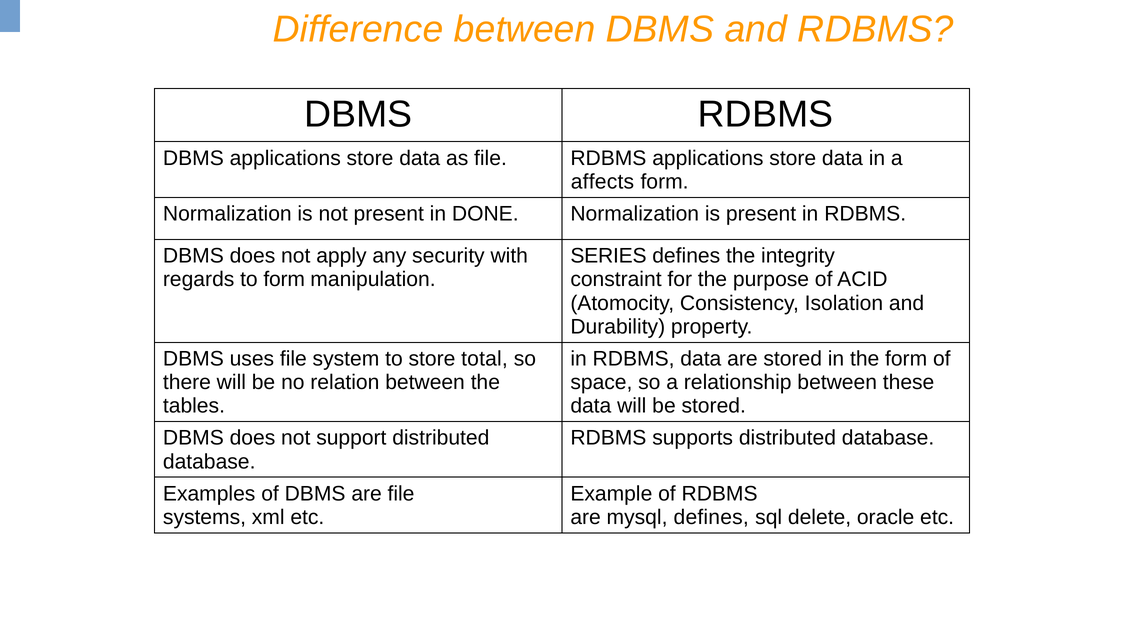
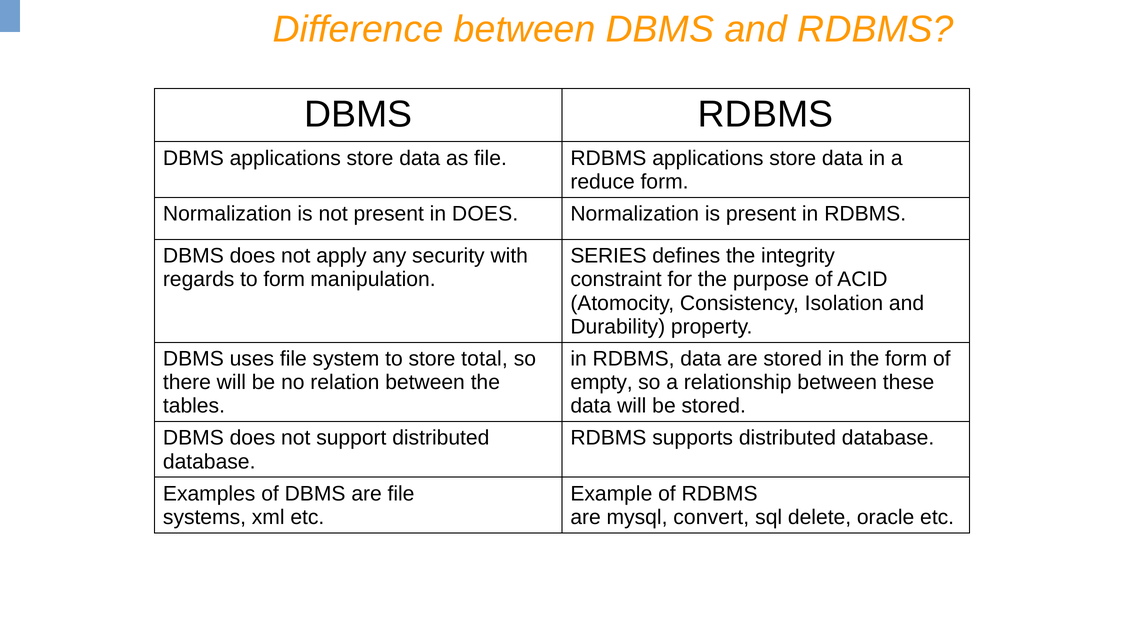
affects: affects -> reduce
in DONE: DONE -> DOES
space: space -> empty
mysql defines: defines -> convert
